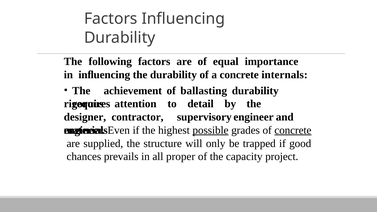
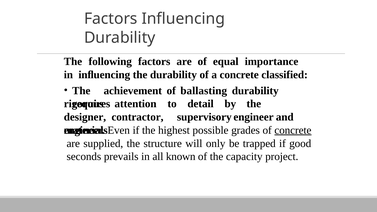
internals: internals -> classified
possible underline: present -> none
chances: chances -> seconds
proper: proper -> known
